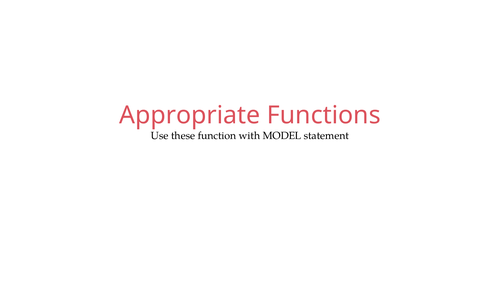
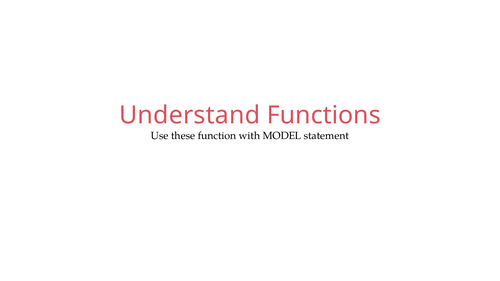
Appropriate: Appropriate -> Understand
